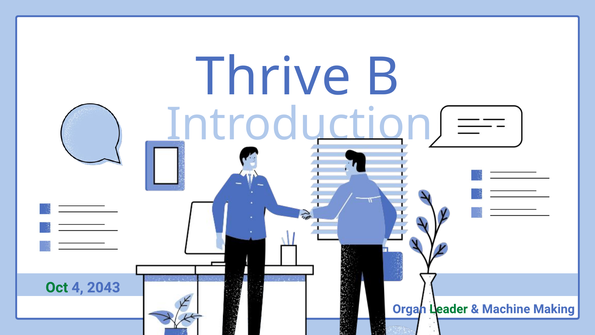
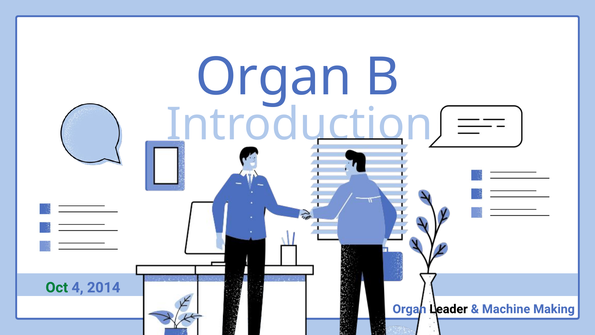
Thrive at (273, 77): Thrive -> Organ
2043: 2043 -> 2014
Leader colour: green -> black
